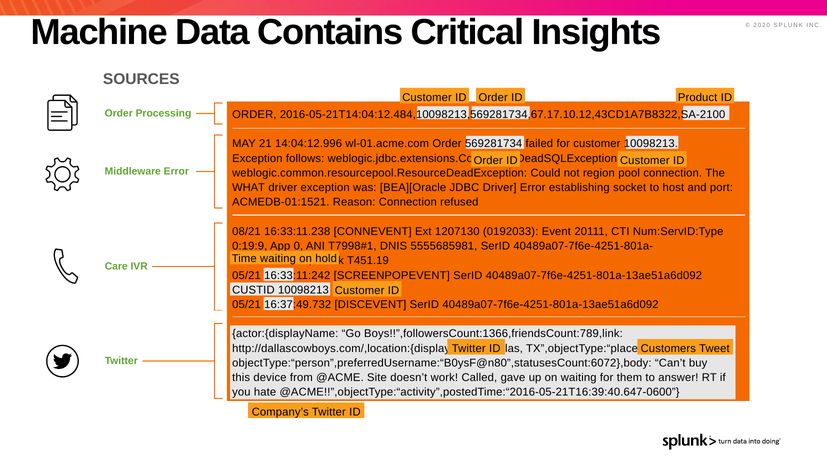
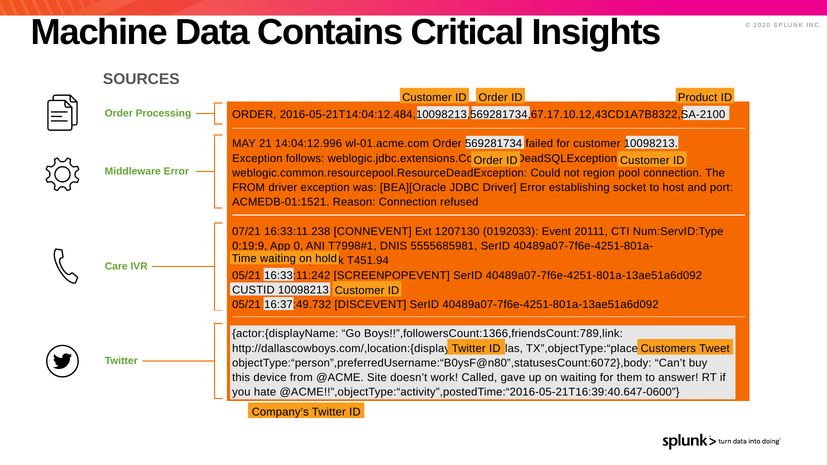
WHAT at (249, 188): WHAT -> FROM
08/21: 08/21 -> 07/21
T451.19: T451.19 -> T451.94
